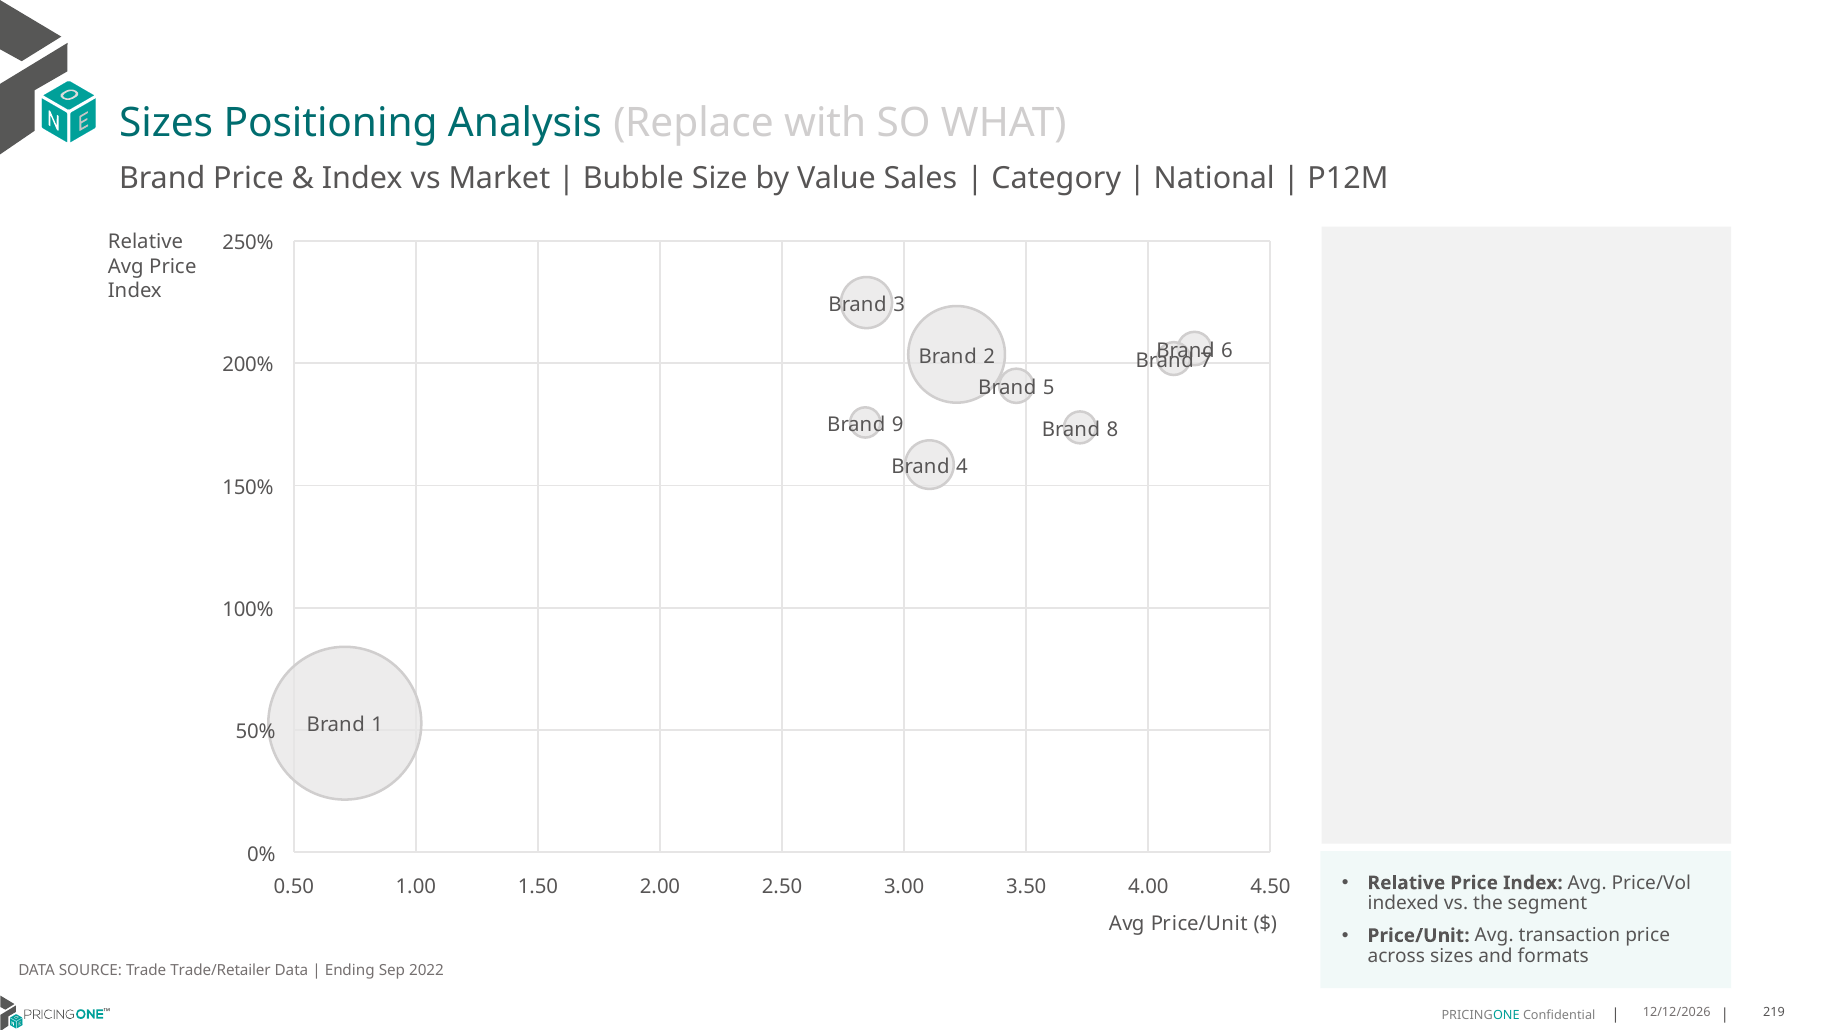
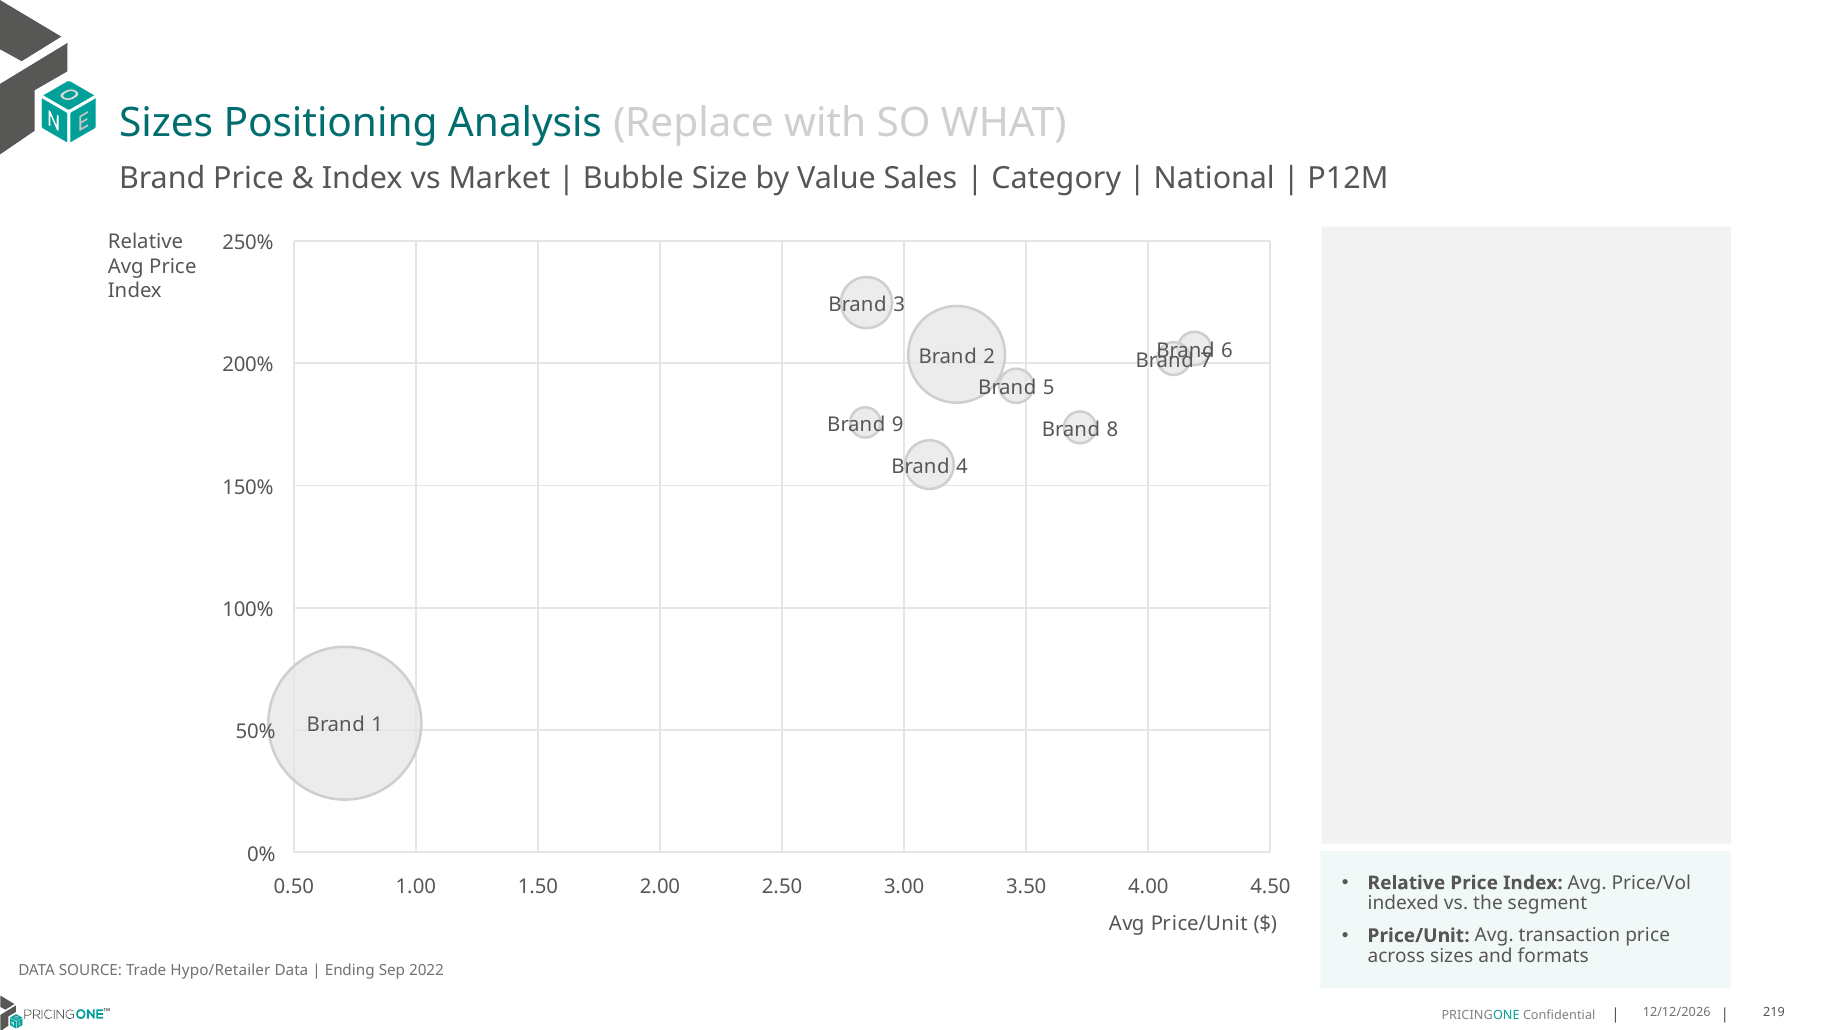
Trade/Retailer: Trade/Retailer -> Hypo/Retailer
